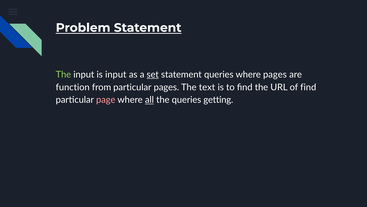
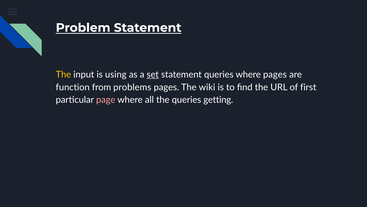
The at (63, 74) colour: light green -> yellow
is input: input -> using
from particular: particular -> problems
text: text -> wiki
of find: find -> first
all underline: present -> none
